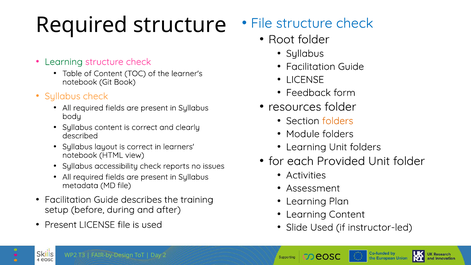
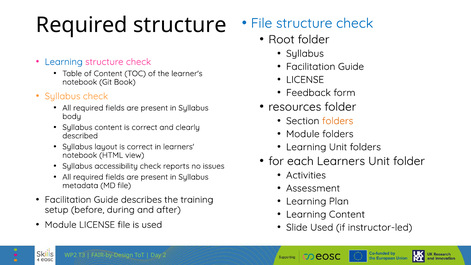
Learning at (64, 62) colour: green -> blue
each Provided: Provided -> Learners
Present at (61, 225): Present -> Module
